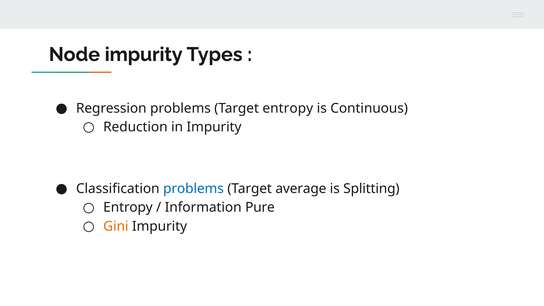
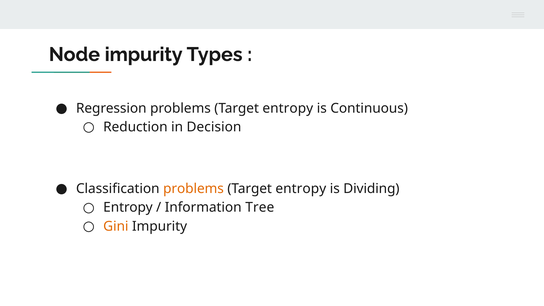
in Impurity: Impurity -> Decision
problems at (193, 189) colour: blue -> orange
average at (301, 189): average -> entropy
Splitting: Splitting -> Dividing
Pure: Pure -> Tree
